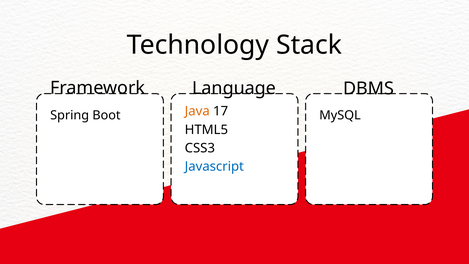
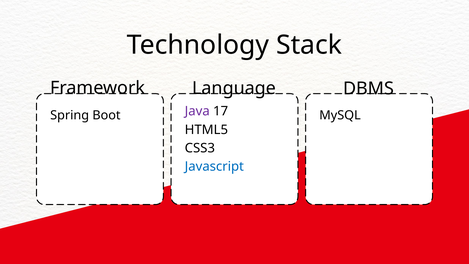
Java colour: orange -> purple
